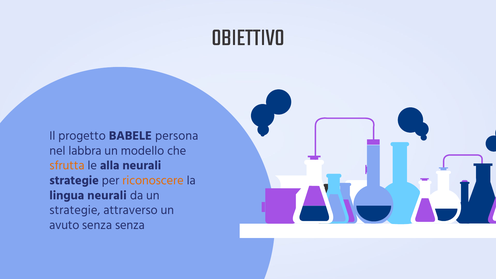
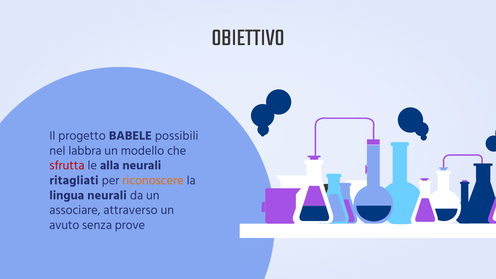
persona: persona -> possibili
sfrutta colour: orange -> red
strategie at (74, 180): strategie -> ritagliati
strategie at (75, 210): strategie -> associare
senza senza: senza -> prove
